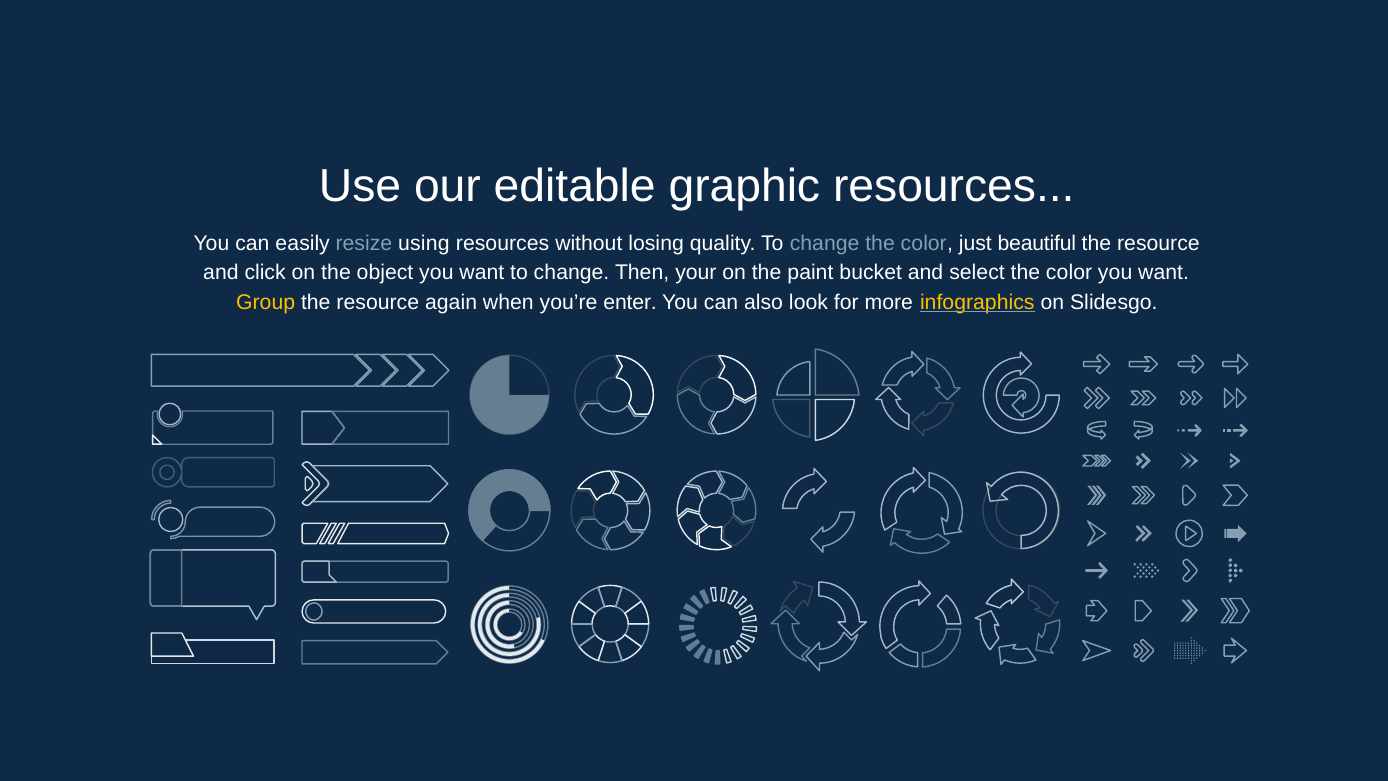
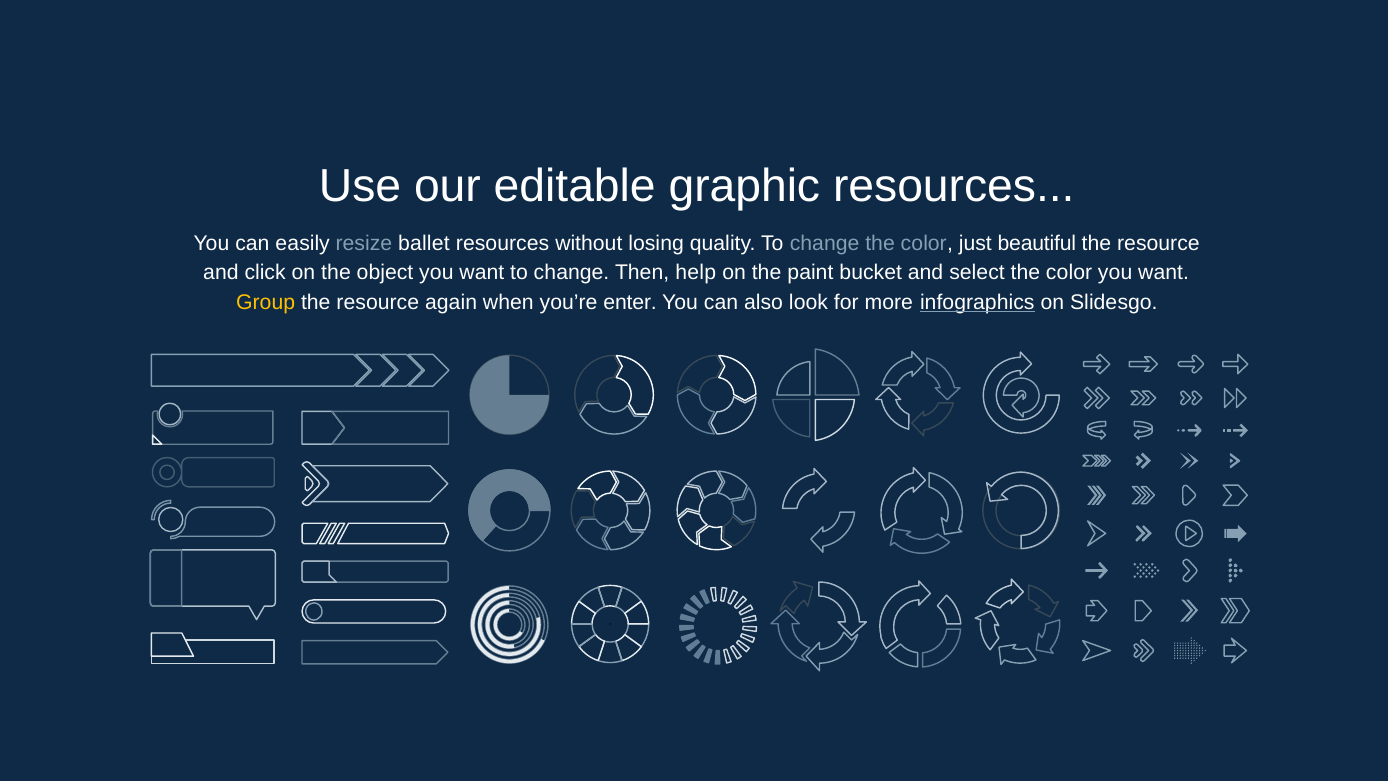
using: using -> ballet
your: your -> help
infographics colour: yellow -> white
